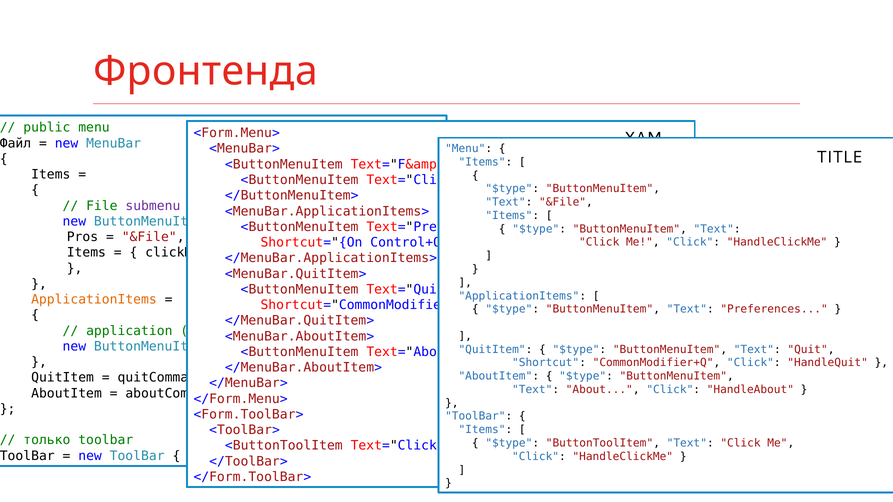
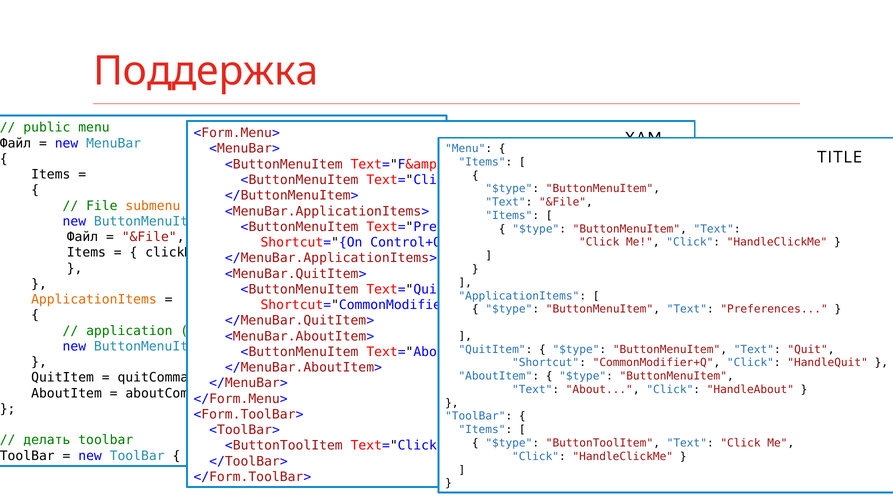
Фронтенда: Фронтенда -> Поддержка
submenu colour: purple -> orange
Pros at (82, 237): Pros -> Файл
только: только -> делать
